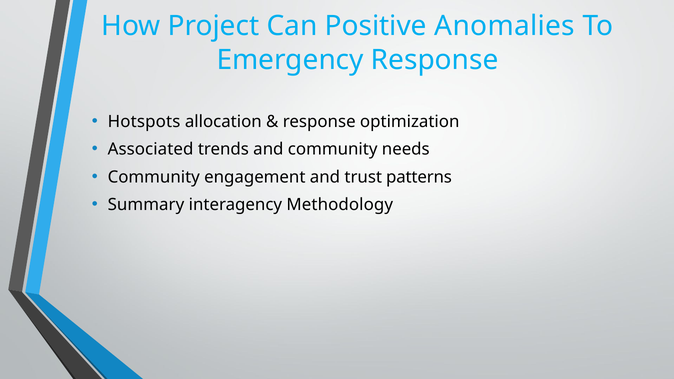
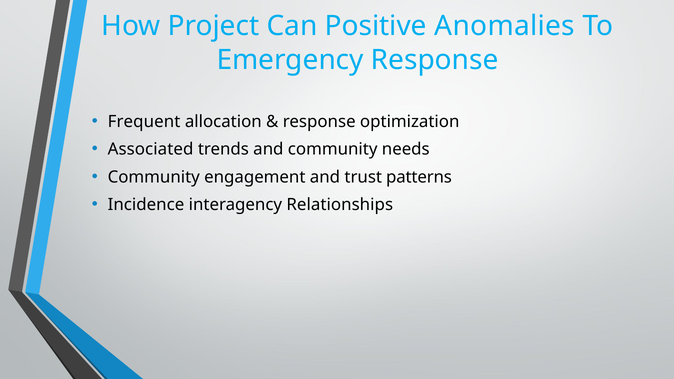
Hotspots: Hotspots -> Frequent
Summary: Summary -> Incidence
Methodology: Methodology -> Relationships
